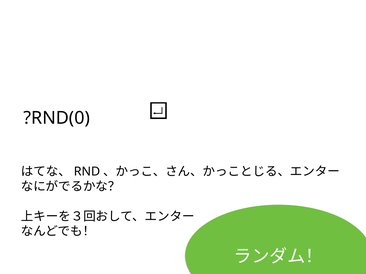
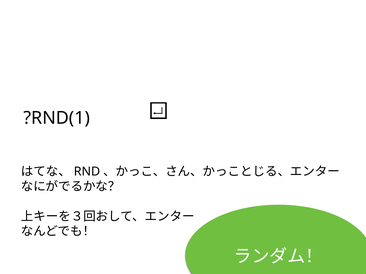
?RND(0: ?RND(0 -> ?RND(1
